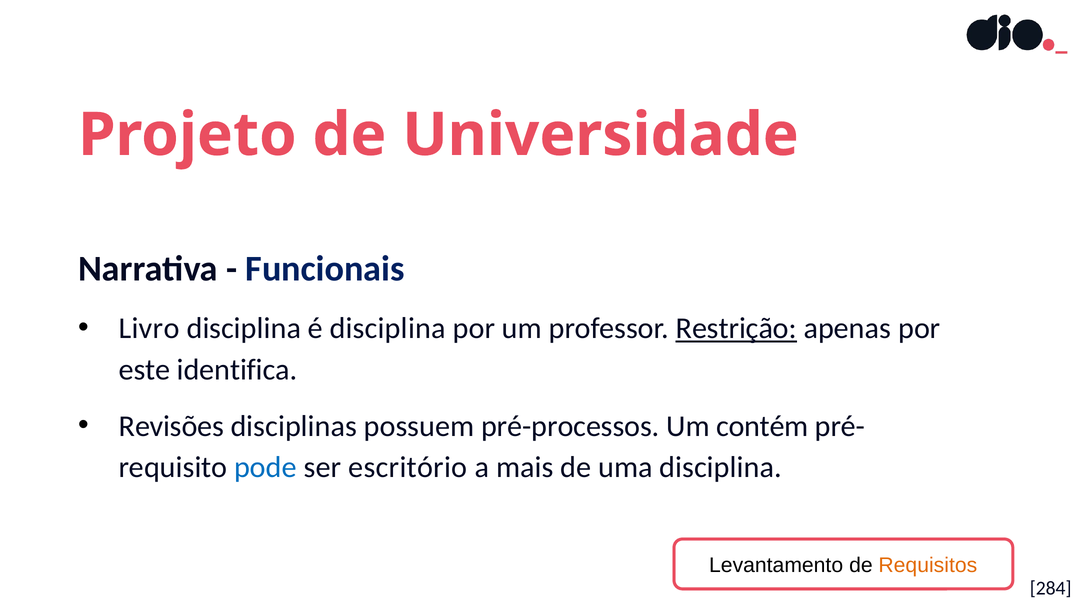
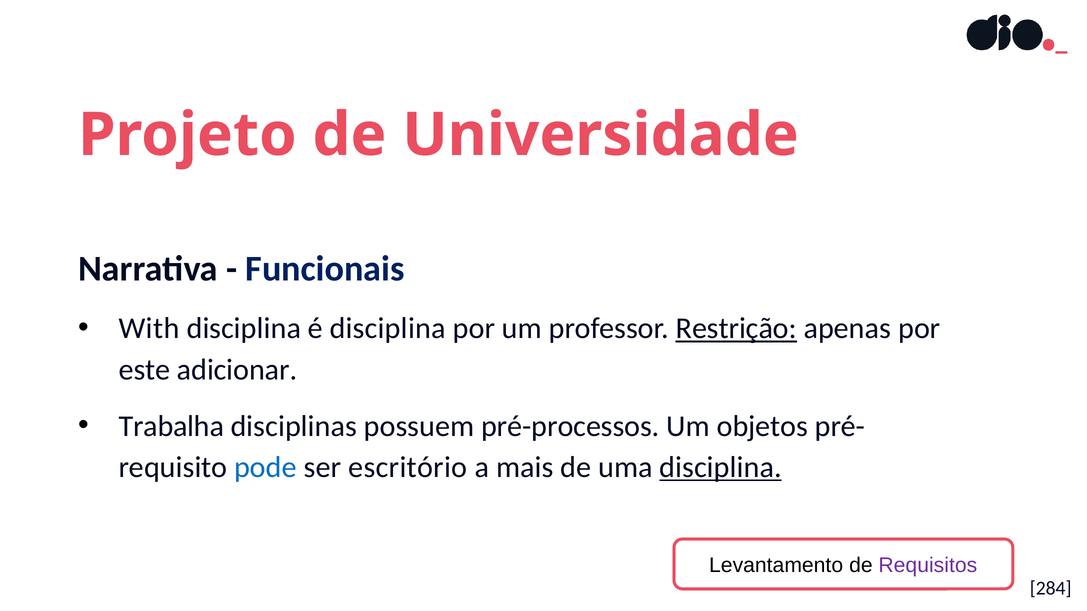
Livro: Livro -> With
identifica: identifica -> adicionar
Revisões: Revisões -> Trabalha
contém: contém -> objetos
disciplina at (721, 468) underline: none -> present
Requisitos colour: orange -> purple
